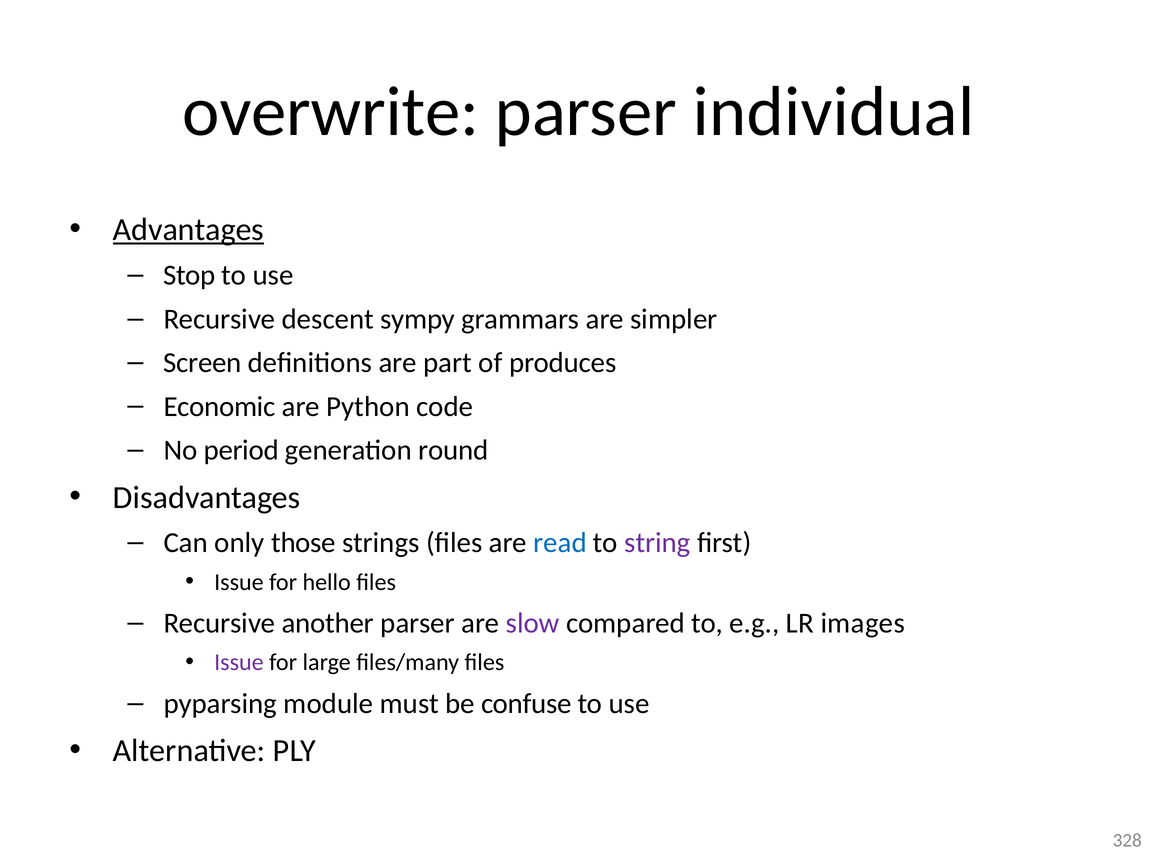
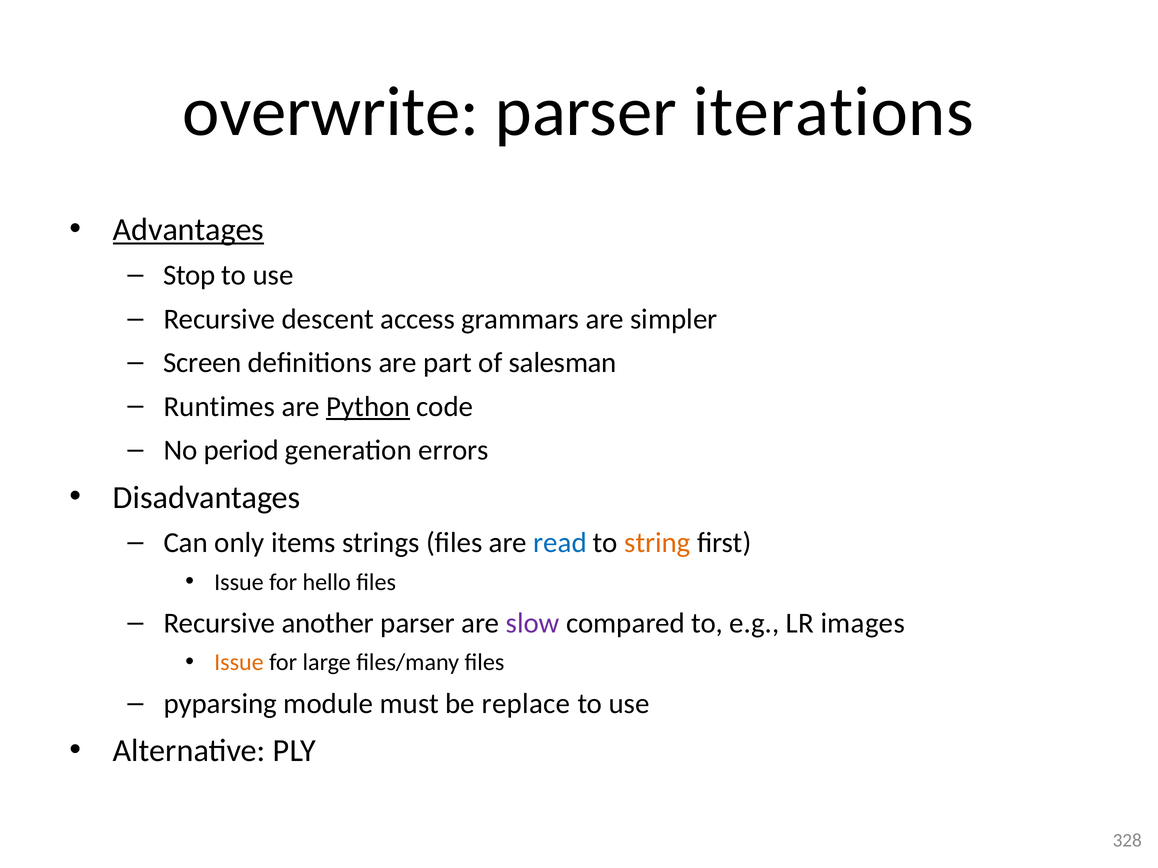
individual: individual -> iterations
sympy: sympy -> access
produces: produces -> salesman
Economic: Economic -> Runtimes
Python underline: none -> present
round: round -> errors
those: those -> items
string colour: purple -> orange
Issue at (239, 663) colour: purple -> orange
confuse: confuse -> replace
